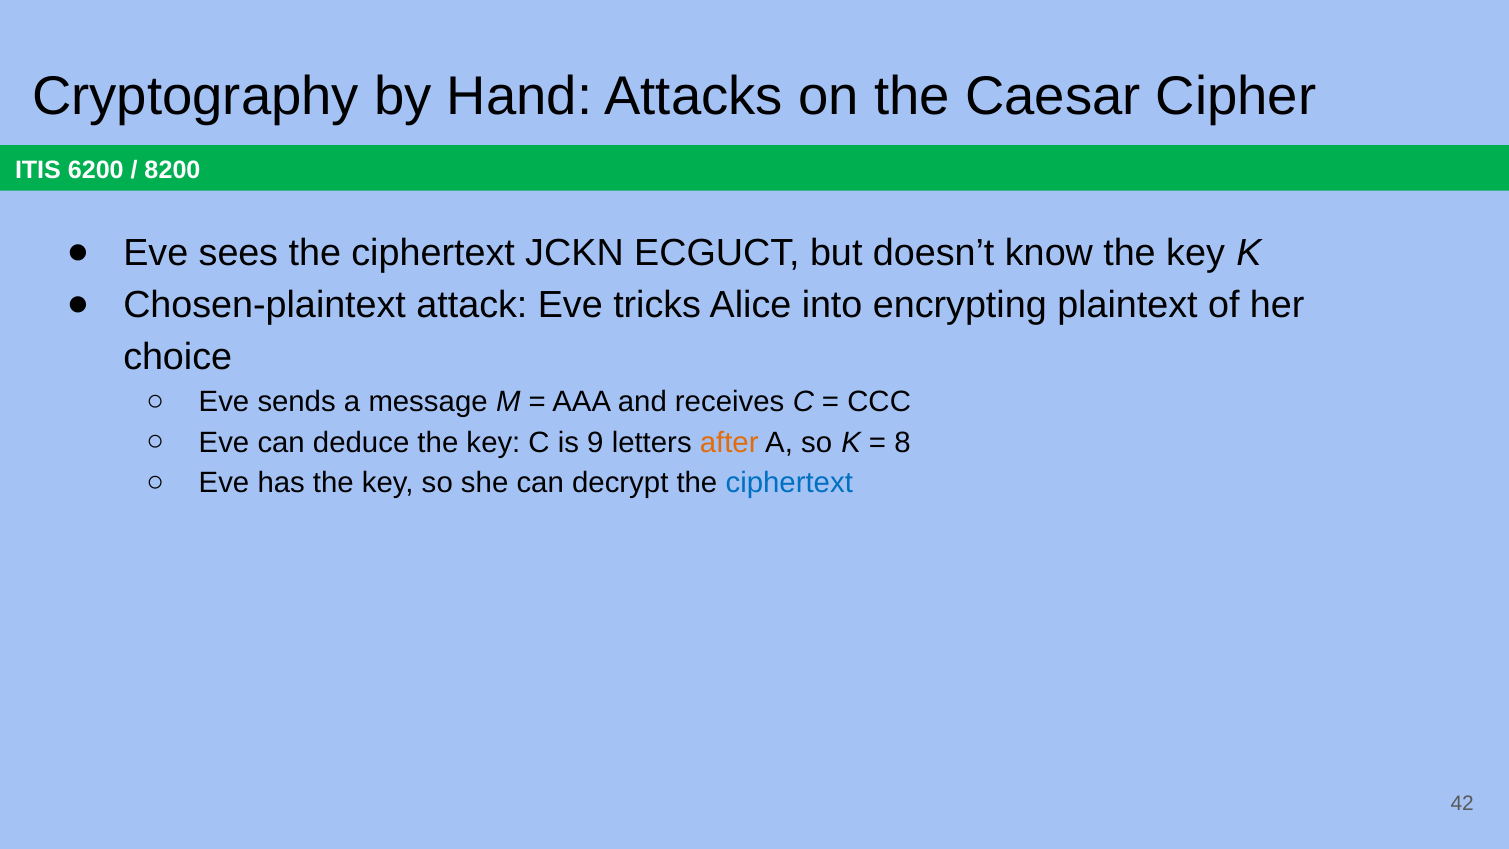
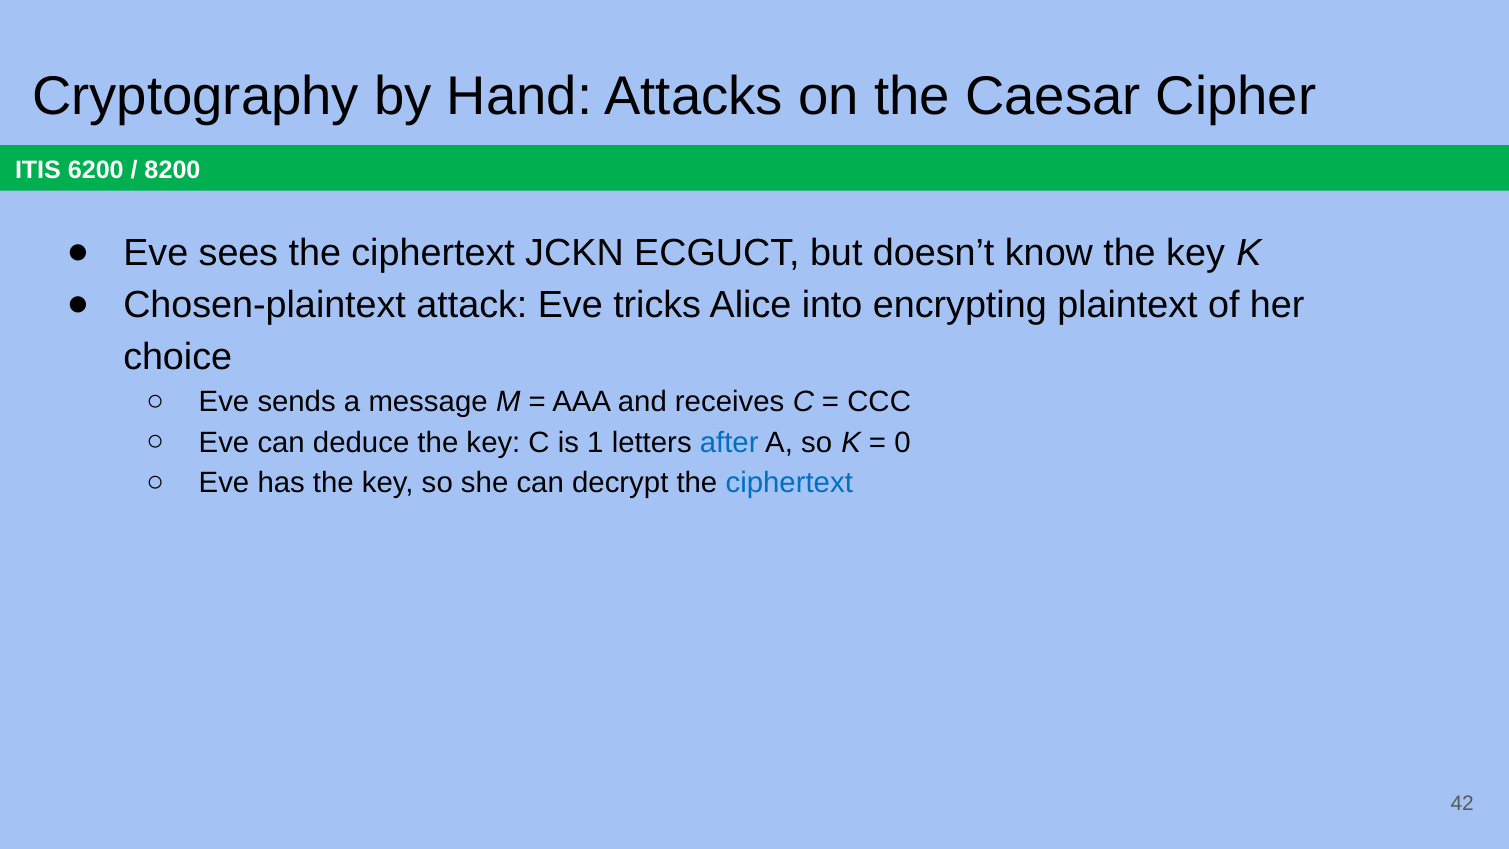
9: 9 -> 1
after colour: orange -> blue
8: 8 -> 0
